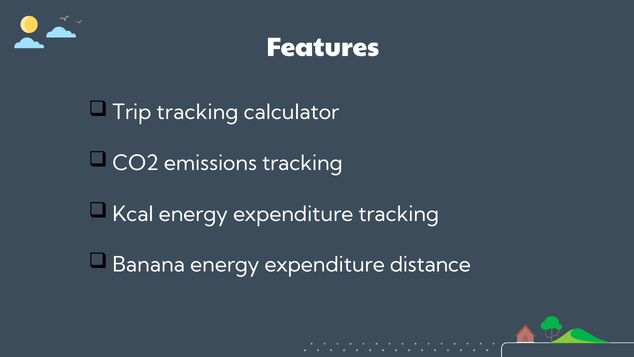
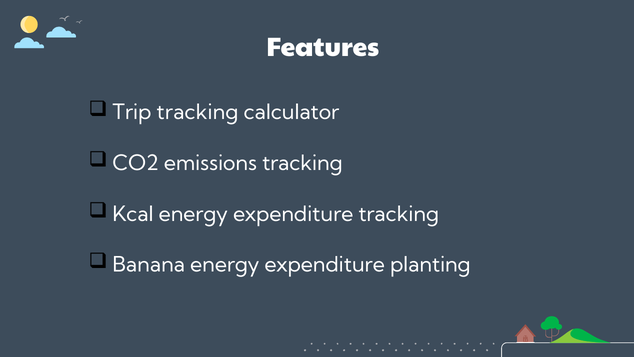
distance: distance -> planting
